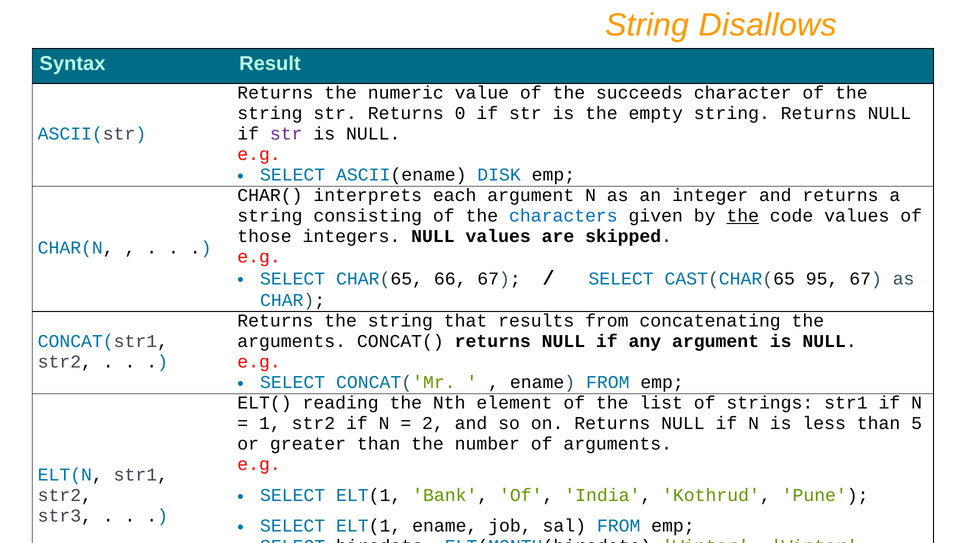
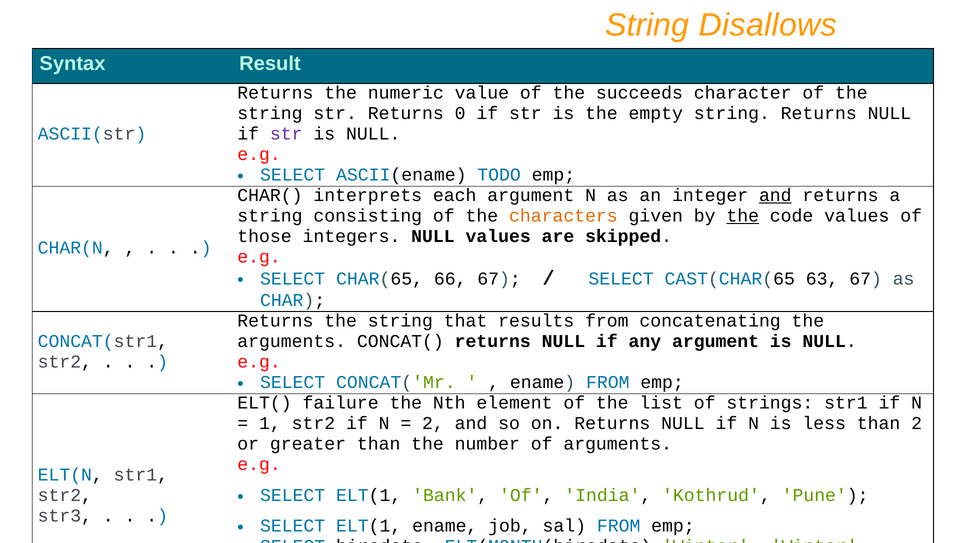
DISK: DISK -> TODO
and at (775, 195) underline: none -> present
characters colour: blue -> orange
95: 95 -> 63
reading: reading -> failure
than 5: 5 -> 2
